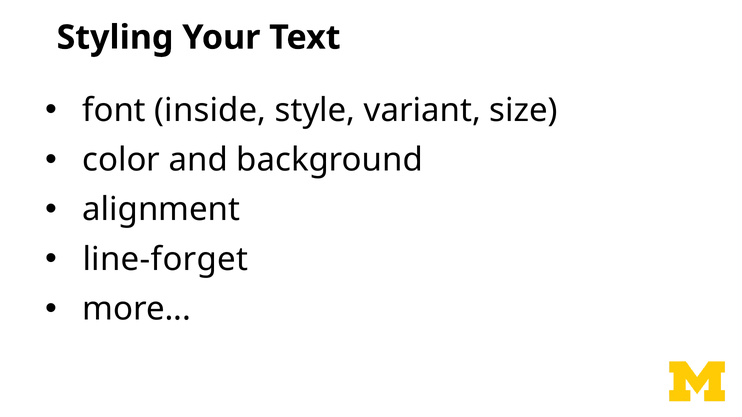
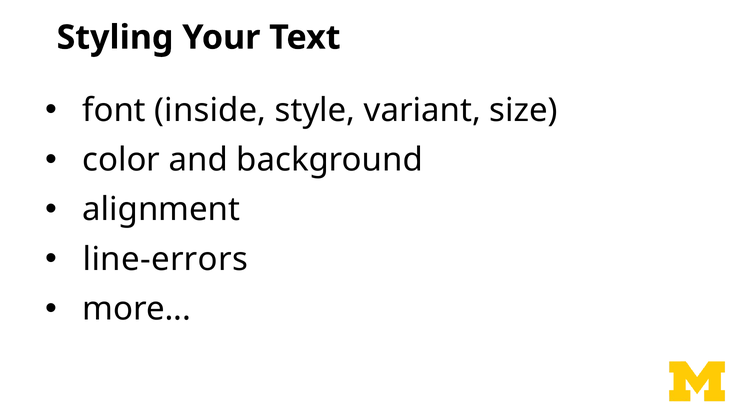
line-forget: line-forget -> line-errors
